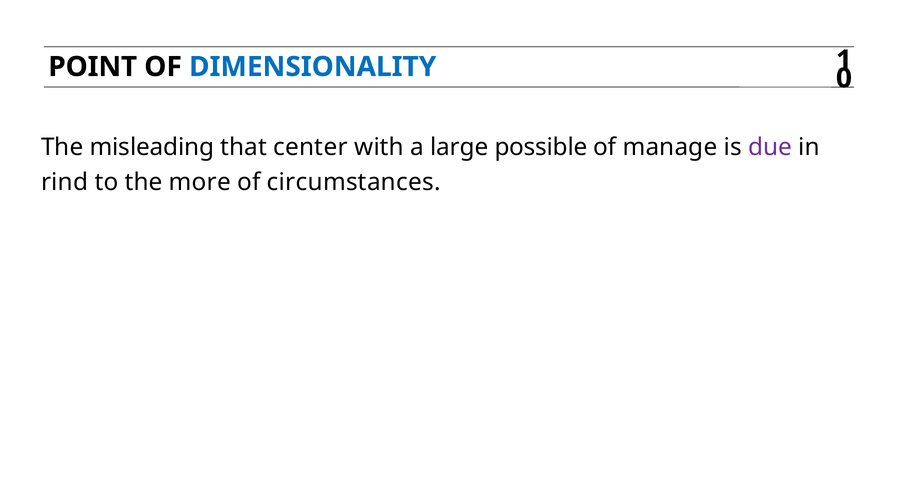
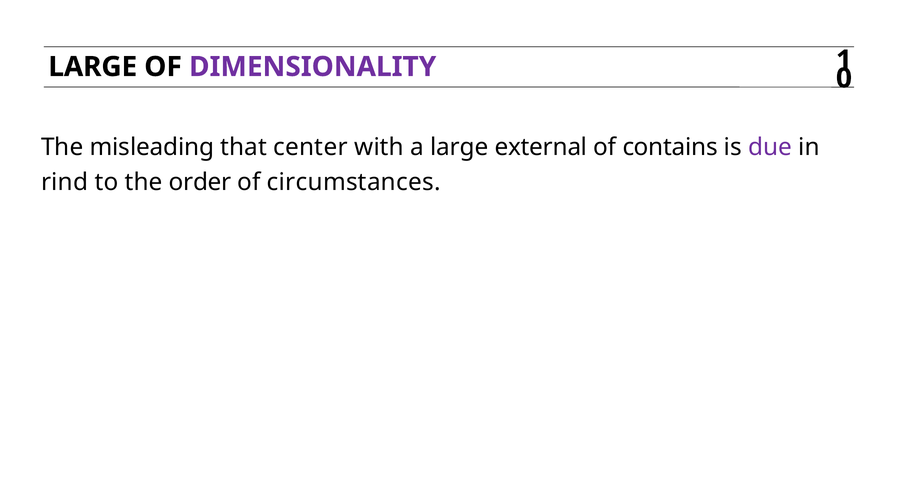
POINT at (93, 67): POINT -> LARGE
DIMENSIONALITY colour: blue -> purple
possible: possible -> external
manage: manage -> contains
more: more -> order
